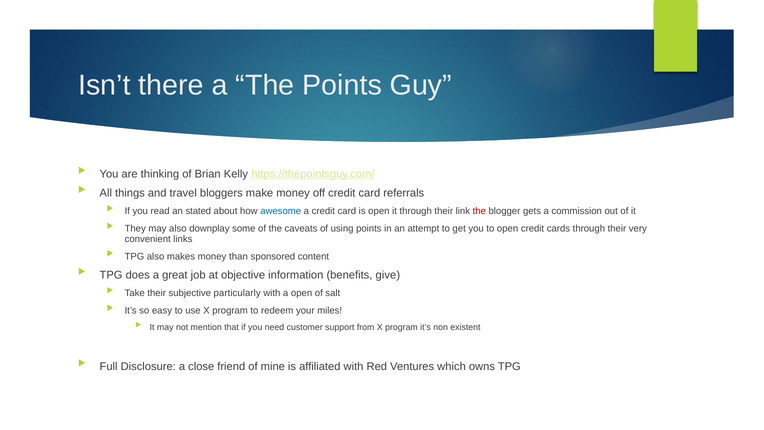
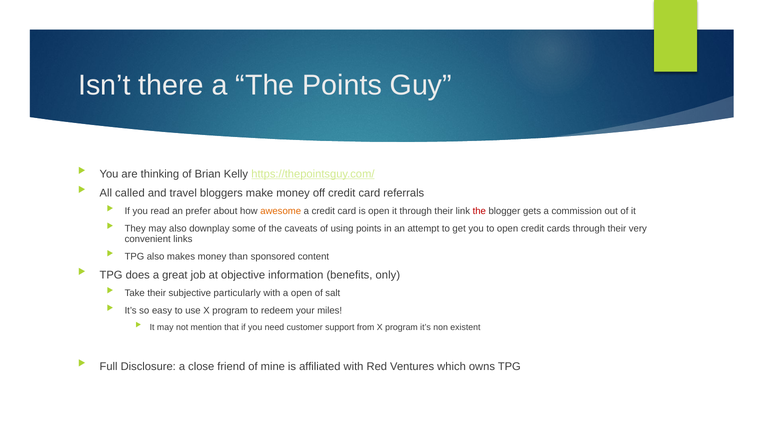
things: things -> called
stated: stated -> prefer
awesome colour: blue -> orange
give: give -> only
